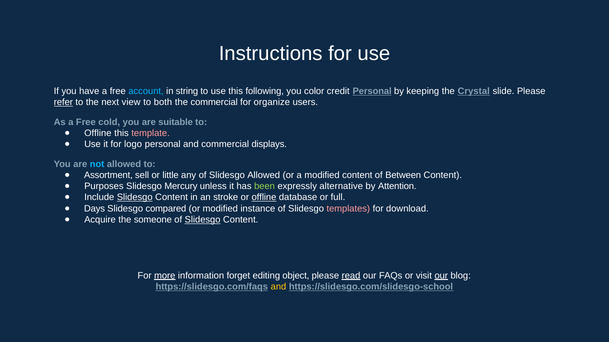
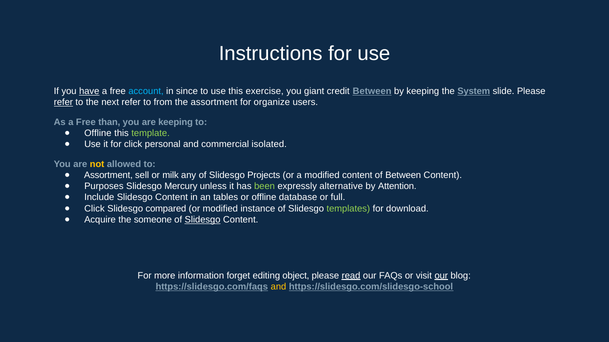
have underline: none -> present
string: string -> since
following: following -> exercise
color: color -> giant
credit Personal: Personal -> Between
Crystal: Crystal -> System
next view: view -> refer
both: both -> from
the commercial: commercial -> assortment
cold: cold -> than
are suitable: suitable -> keeping
template colour: pink -> light green
for logo: logo -> click
displays: displays -> isolated
not colour: light blue -> yellow
little: little -> milk
Slidesgo Allowed: Allowed -> Projects
Slidesgo at (135, 198) underline: present -> none
stroke: stroke -> tables
offline at (264, 198) underline: present -> none
Days at (95, 209): Days -> Click
templates colour: pink -> light green
more underline: present -> none
